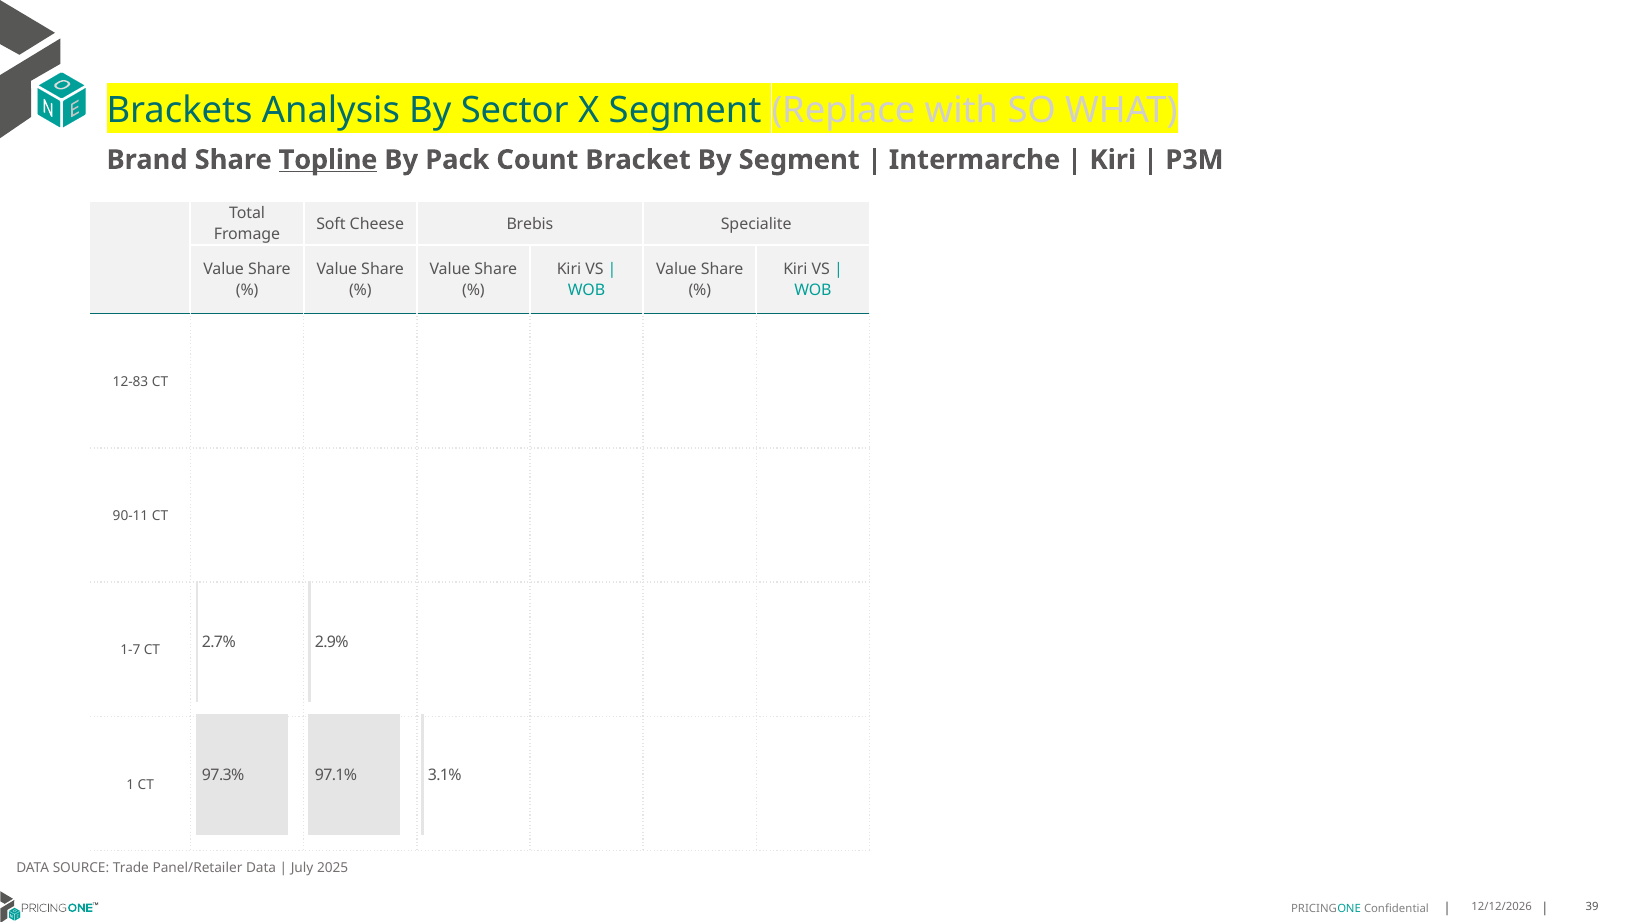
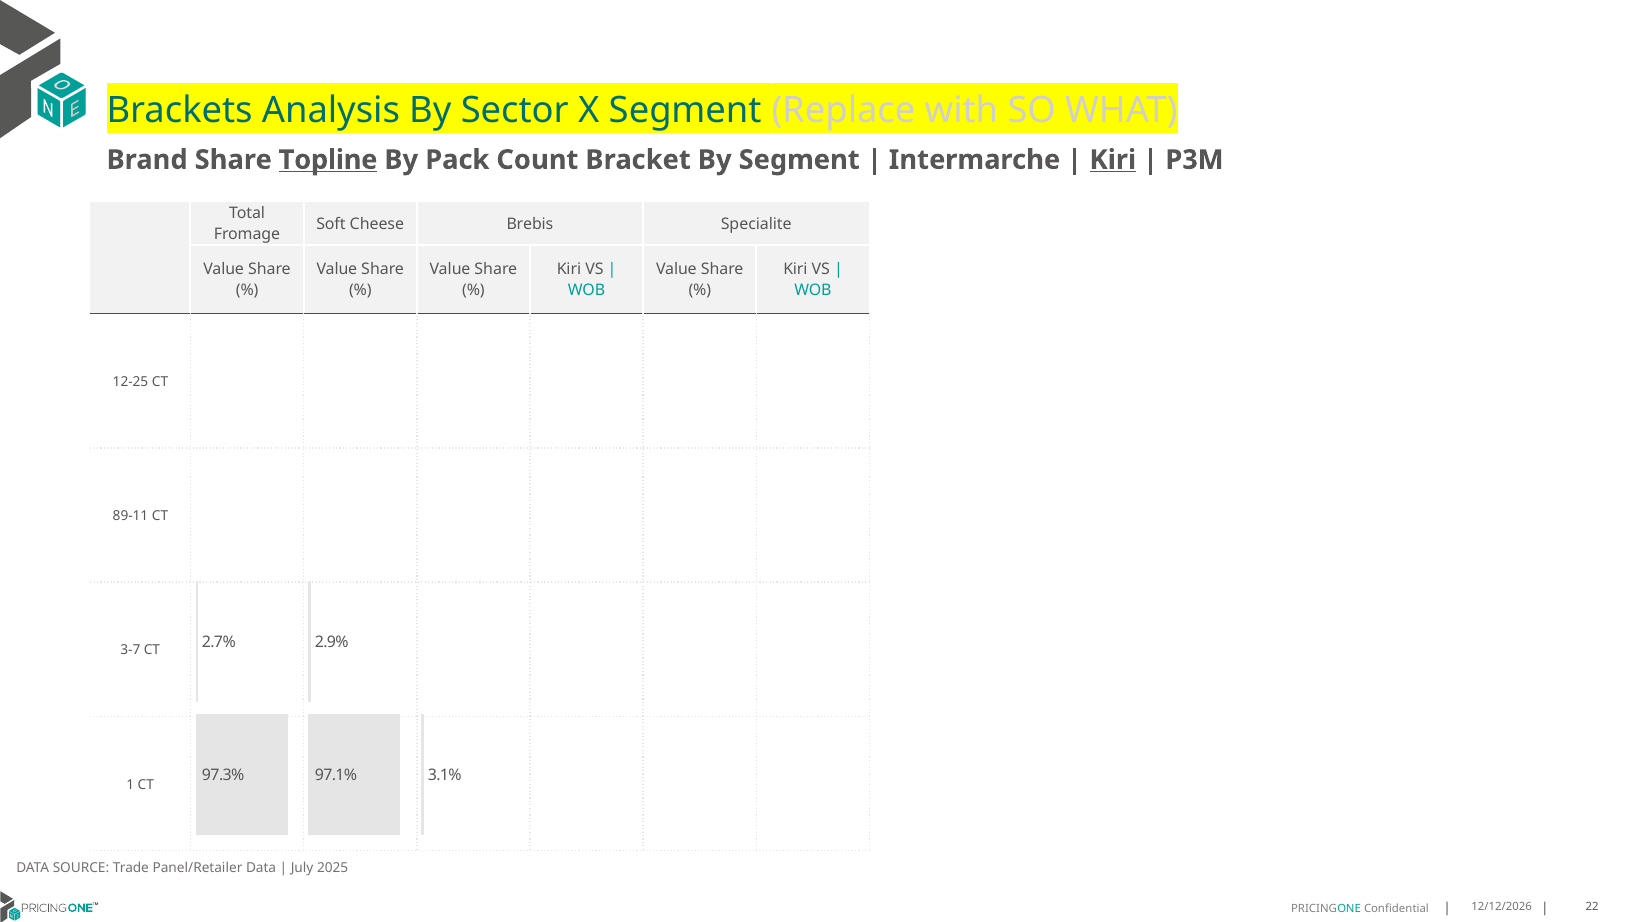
Kiri at (1113, 160) underline: none -> present
12-83: 12-83 -> 12-25
90-11: 90-11 -> 89-11
1-7: 1-7 -> 3-7
39: 39 -> 22
